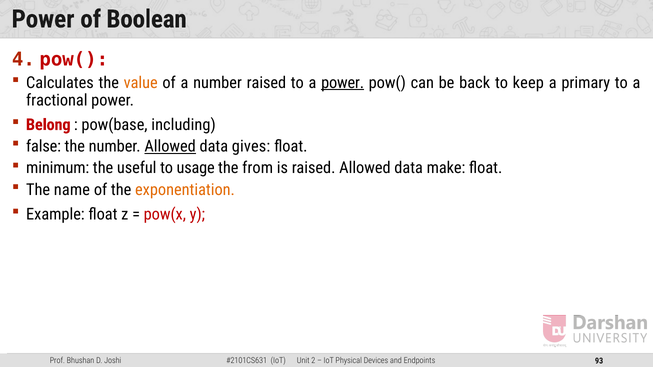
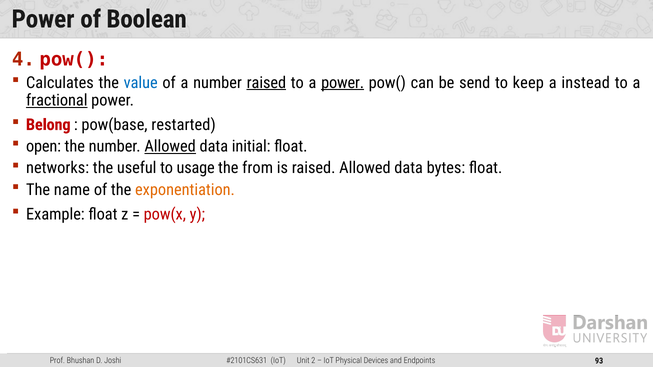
value colour: orange -> blue
raised at (266, 83) underline: none -> present
back: back -> send
primary: primary -> instead
fractional underline: none -> present
including: including -> restarted
false: false -> open
gives: gives -> initial
minimum: minimum -> networks
make: make -> bytes
